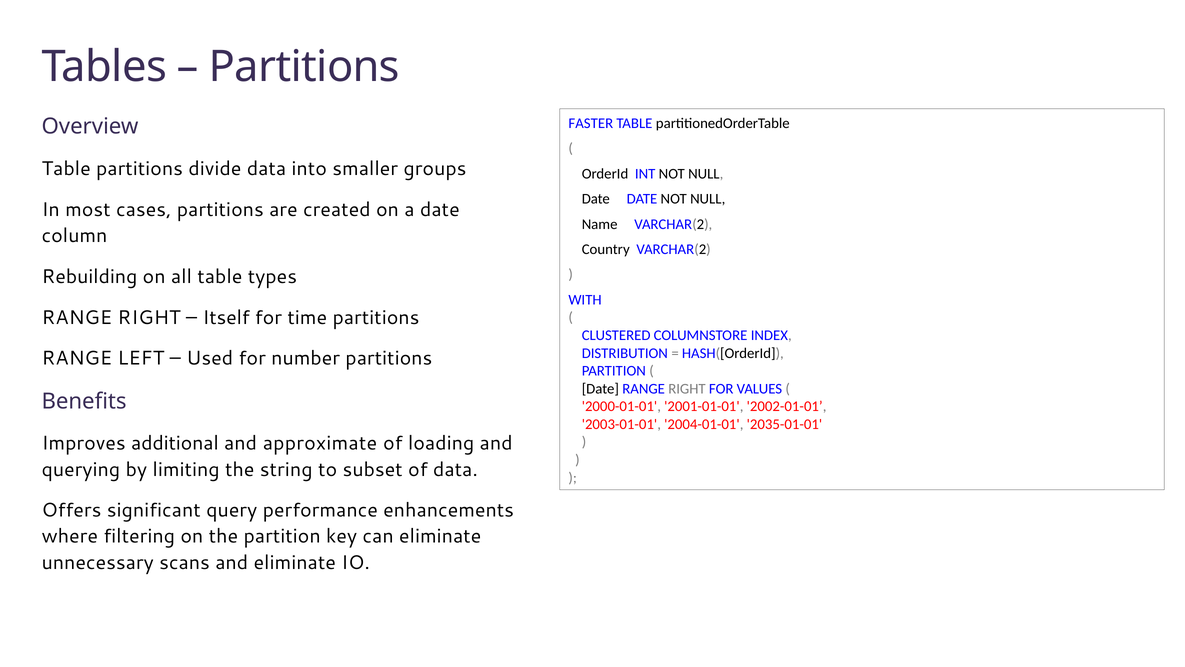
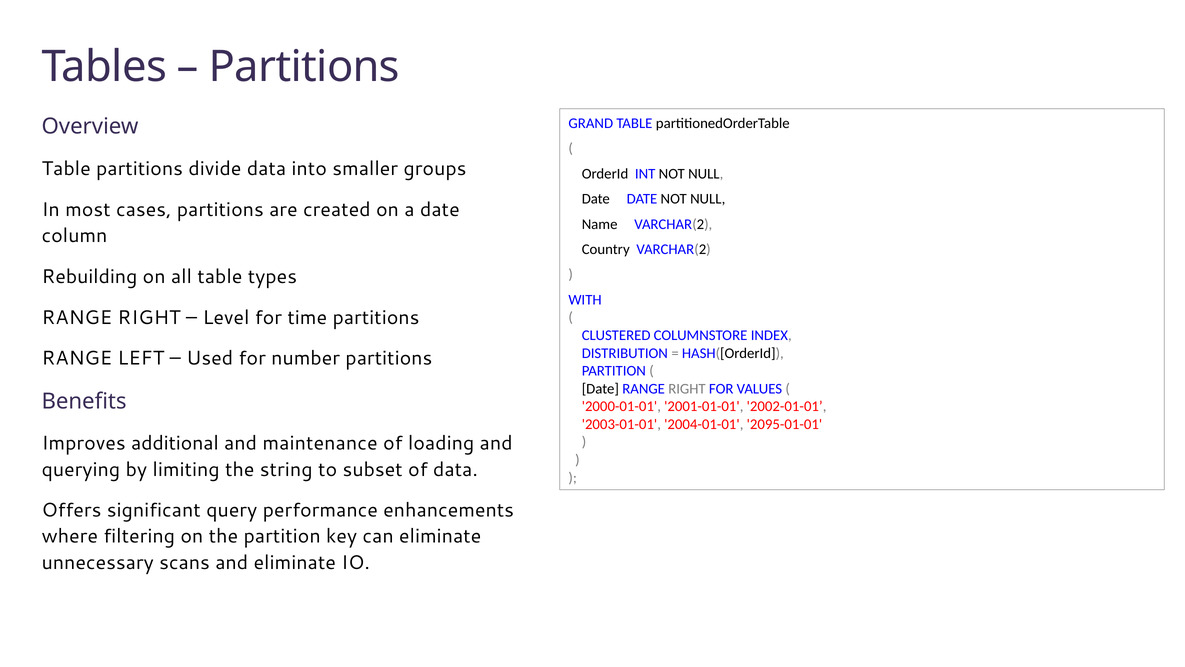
FASTER: FASTER -> GRAND
Itself: Itself -> Level
2035-01-01: 2035-01-01 -> 2095-01-01
approximate: approximate -> maintenance
